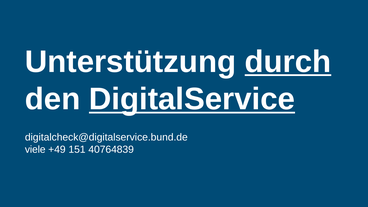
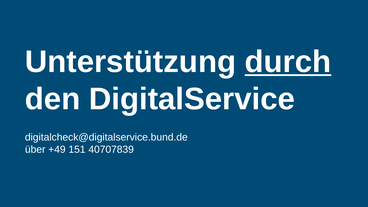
DigitalService underline: present -> none
viele: viele -> über
40764839: 40764839 -> 40707839
